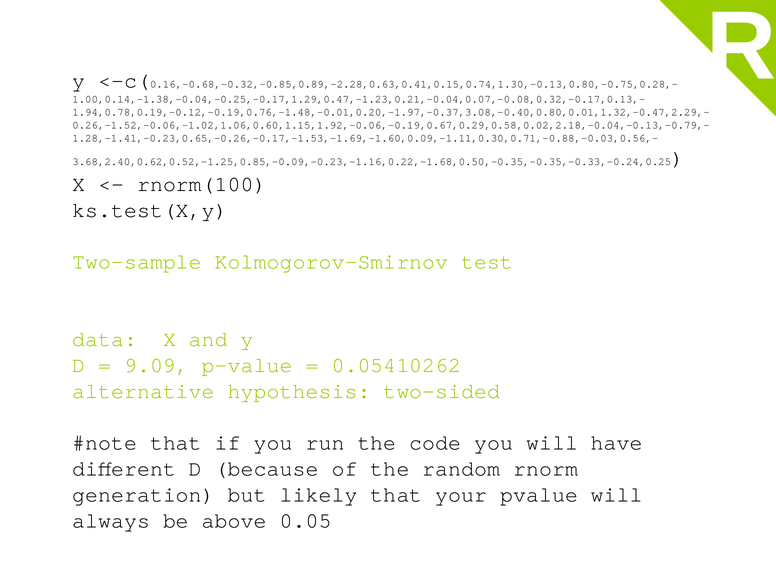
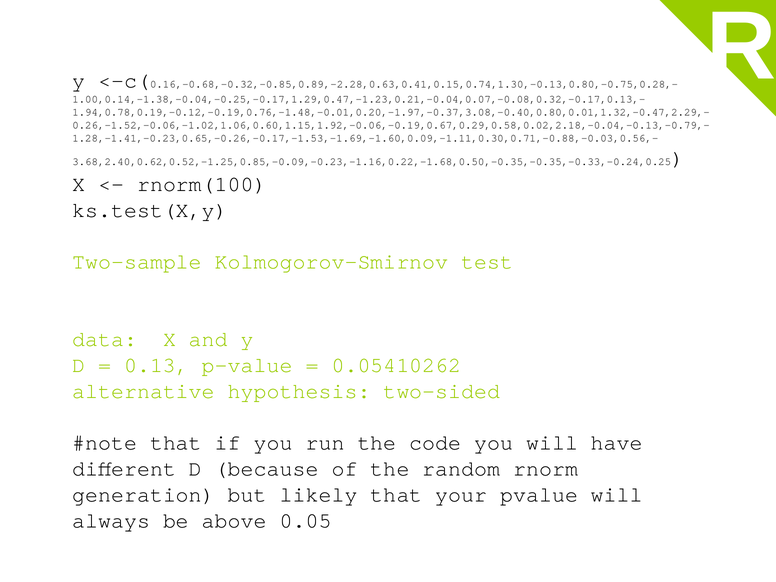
9.09: 9.09 -> 0.13
